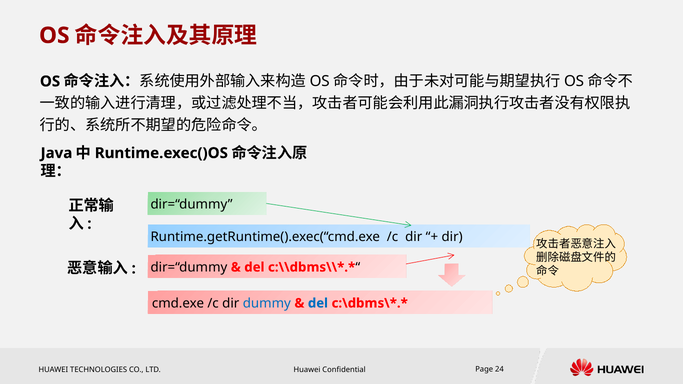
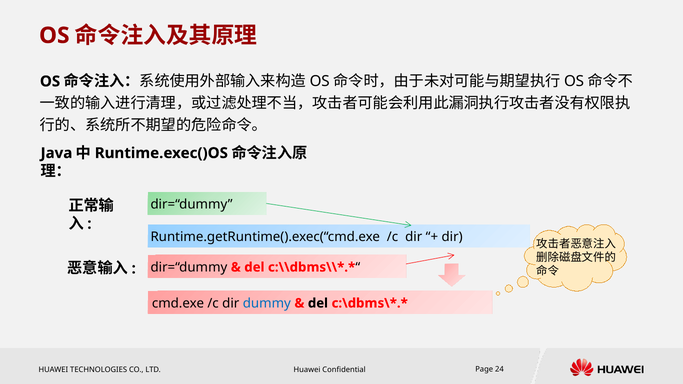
del at (318, 303) colour: blue -> black
